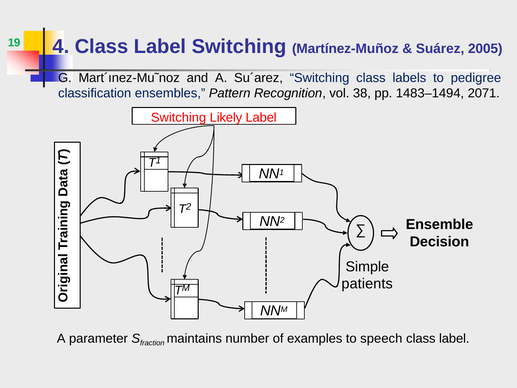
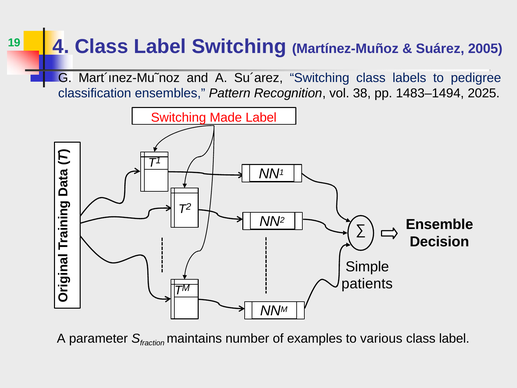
2071: 2071 -> 2025
Likely: Likely -> Made
speech: speech -> various
